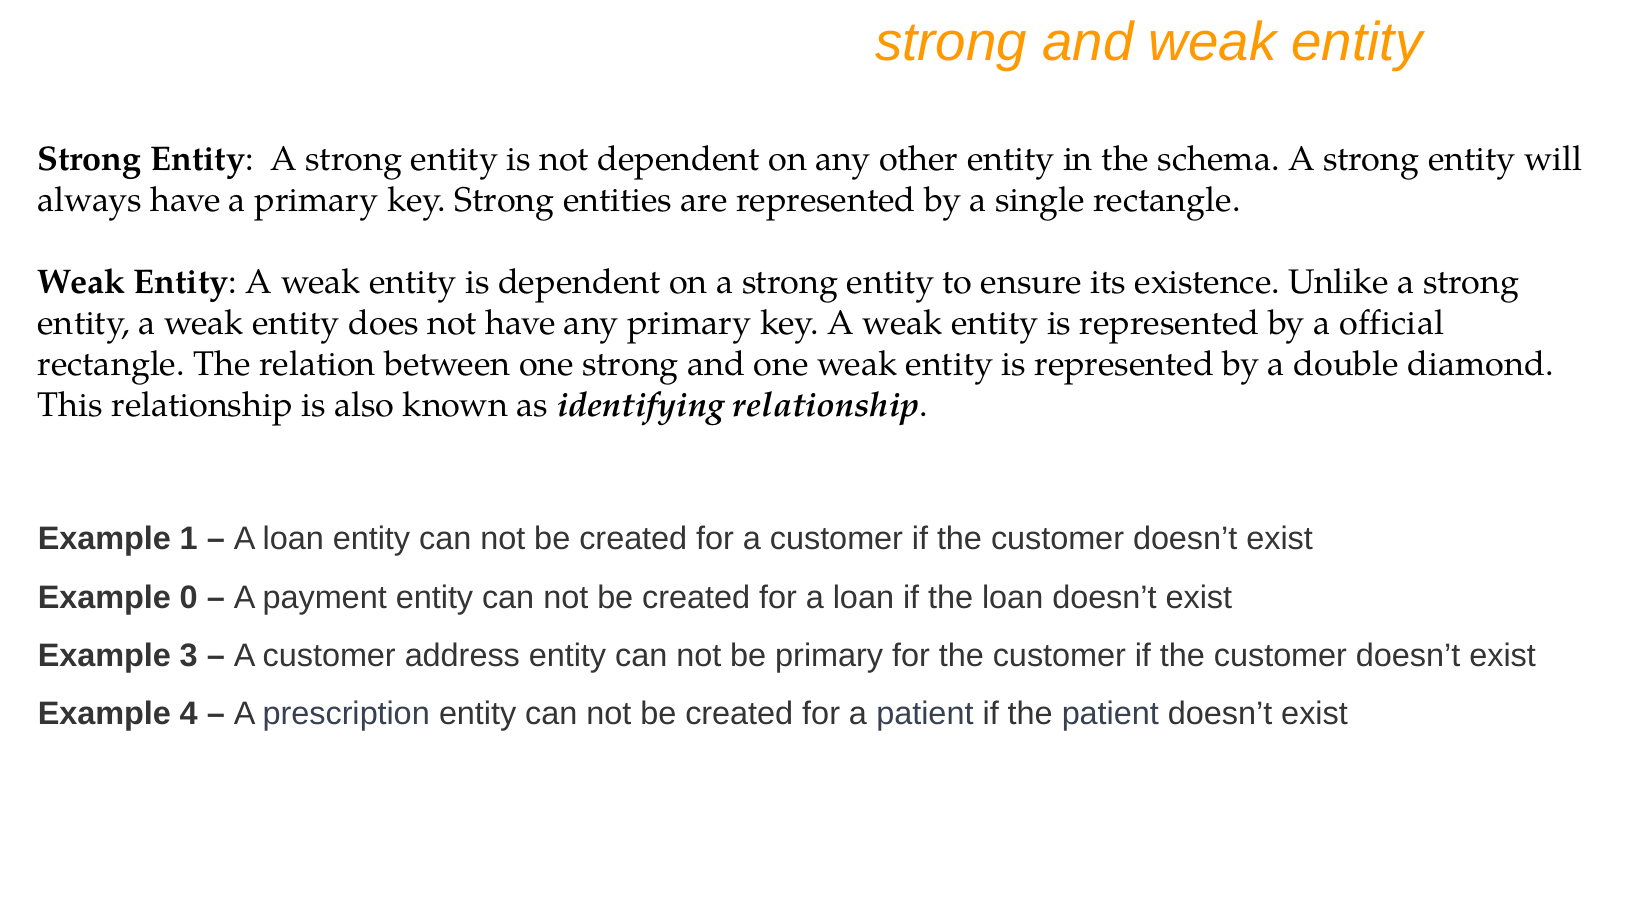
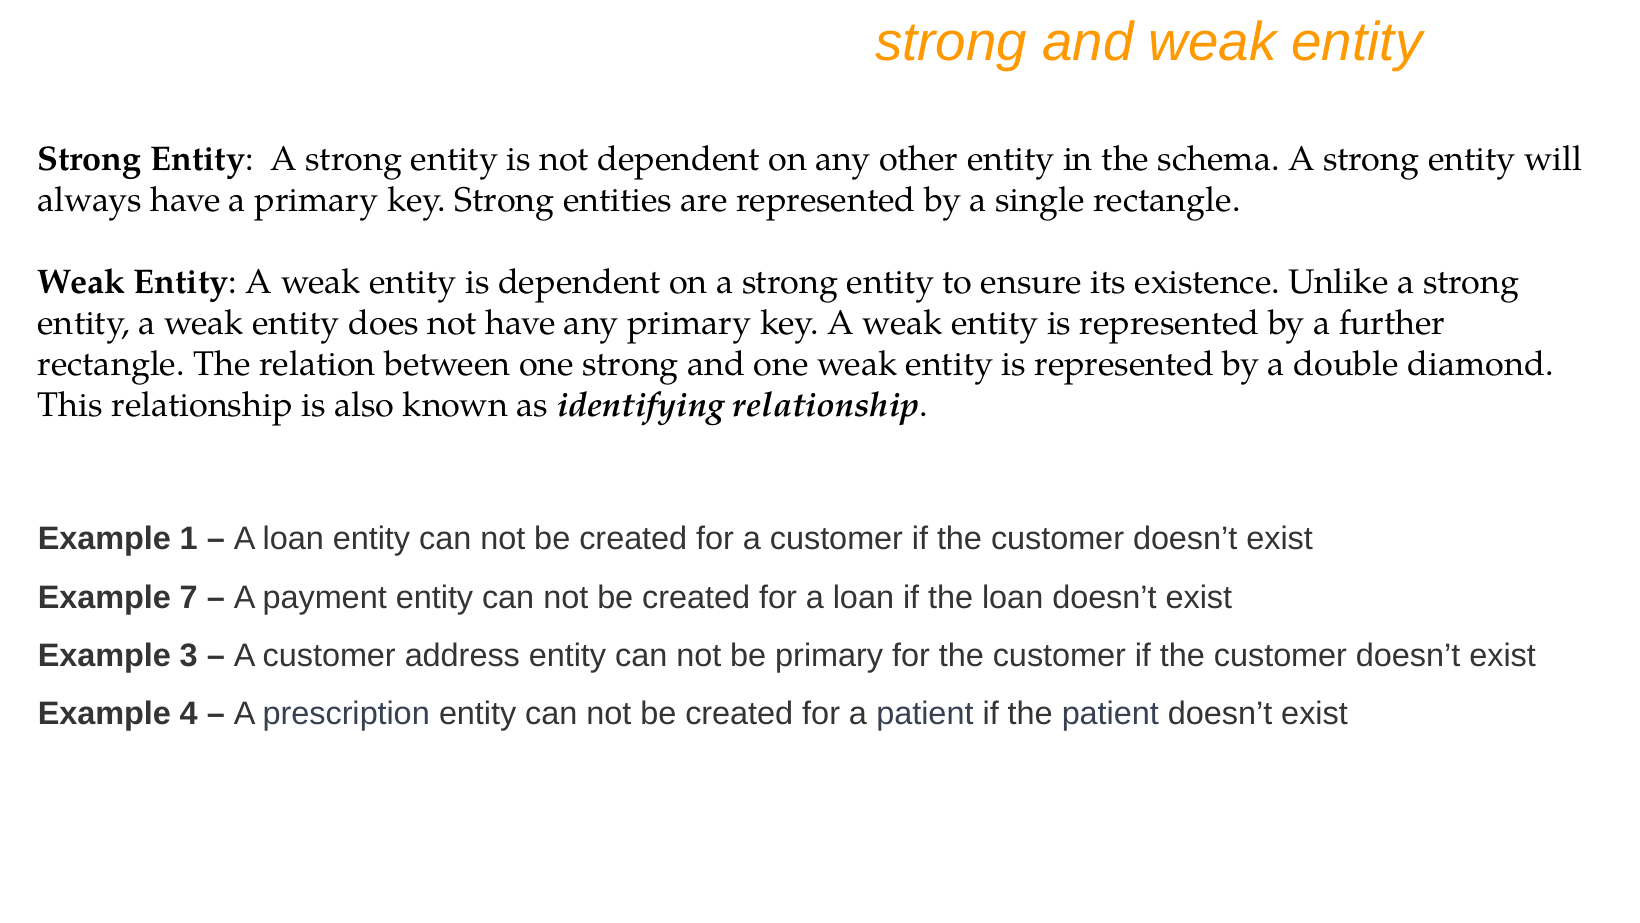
official: official -> further
0: 0 -> 7
